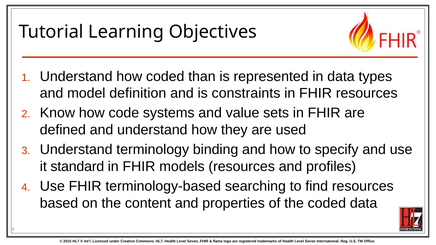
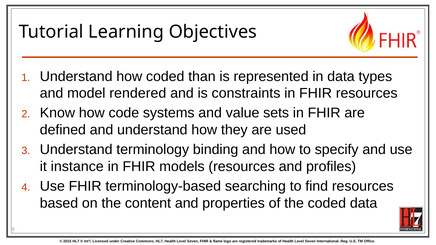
definition: definition -> rendered
standard: standard -> instance
